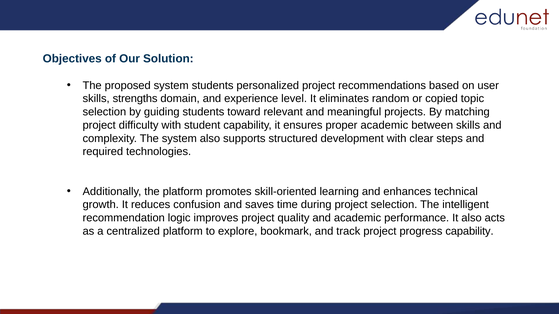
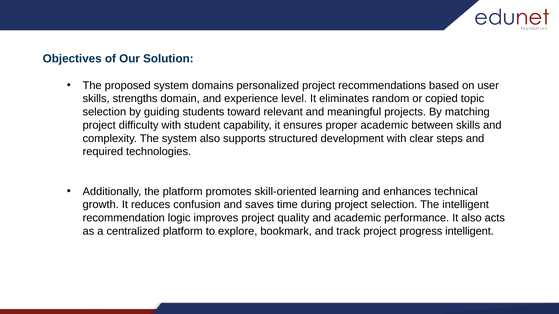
system students: students -> domains
progress capability: capability -> intelligent
